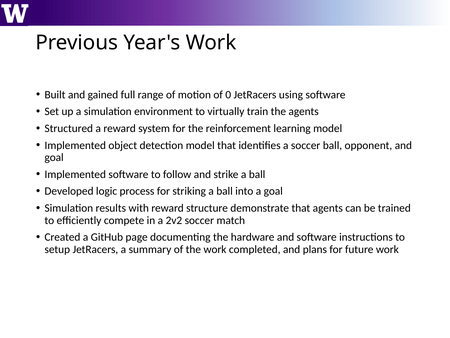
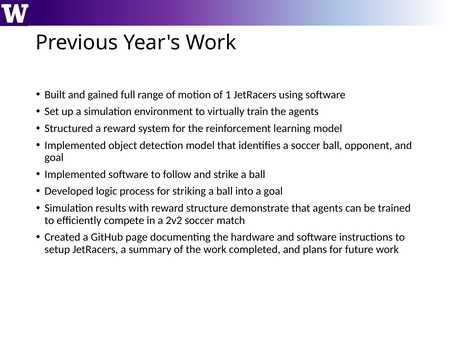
0: 0 -> 1
